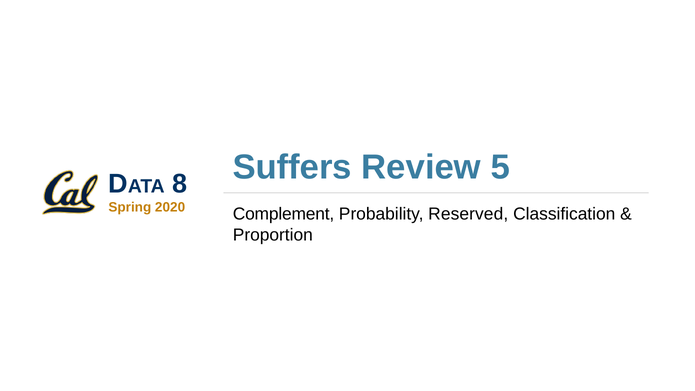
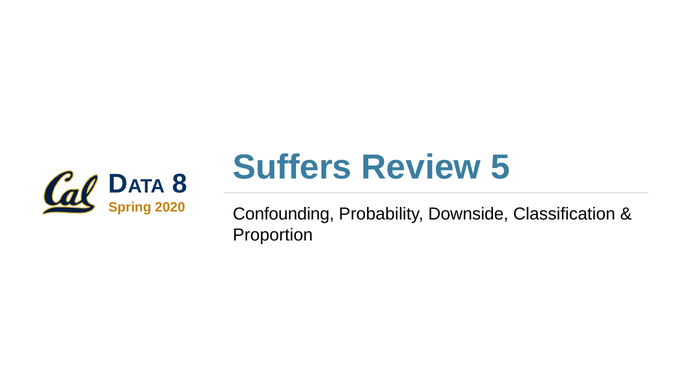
Complement: Complement -> Confounding
Reserved: Reserved -> Downside
